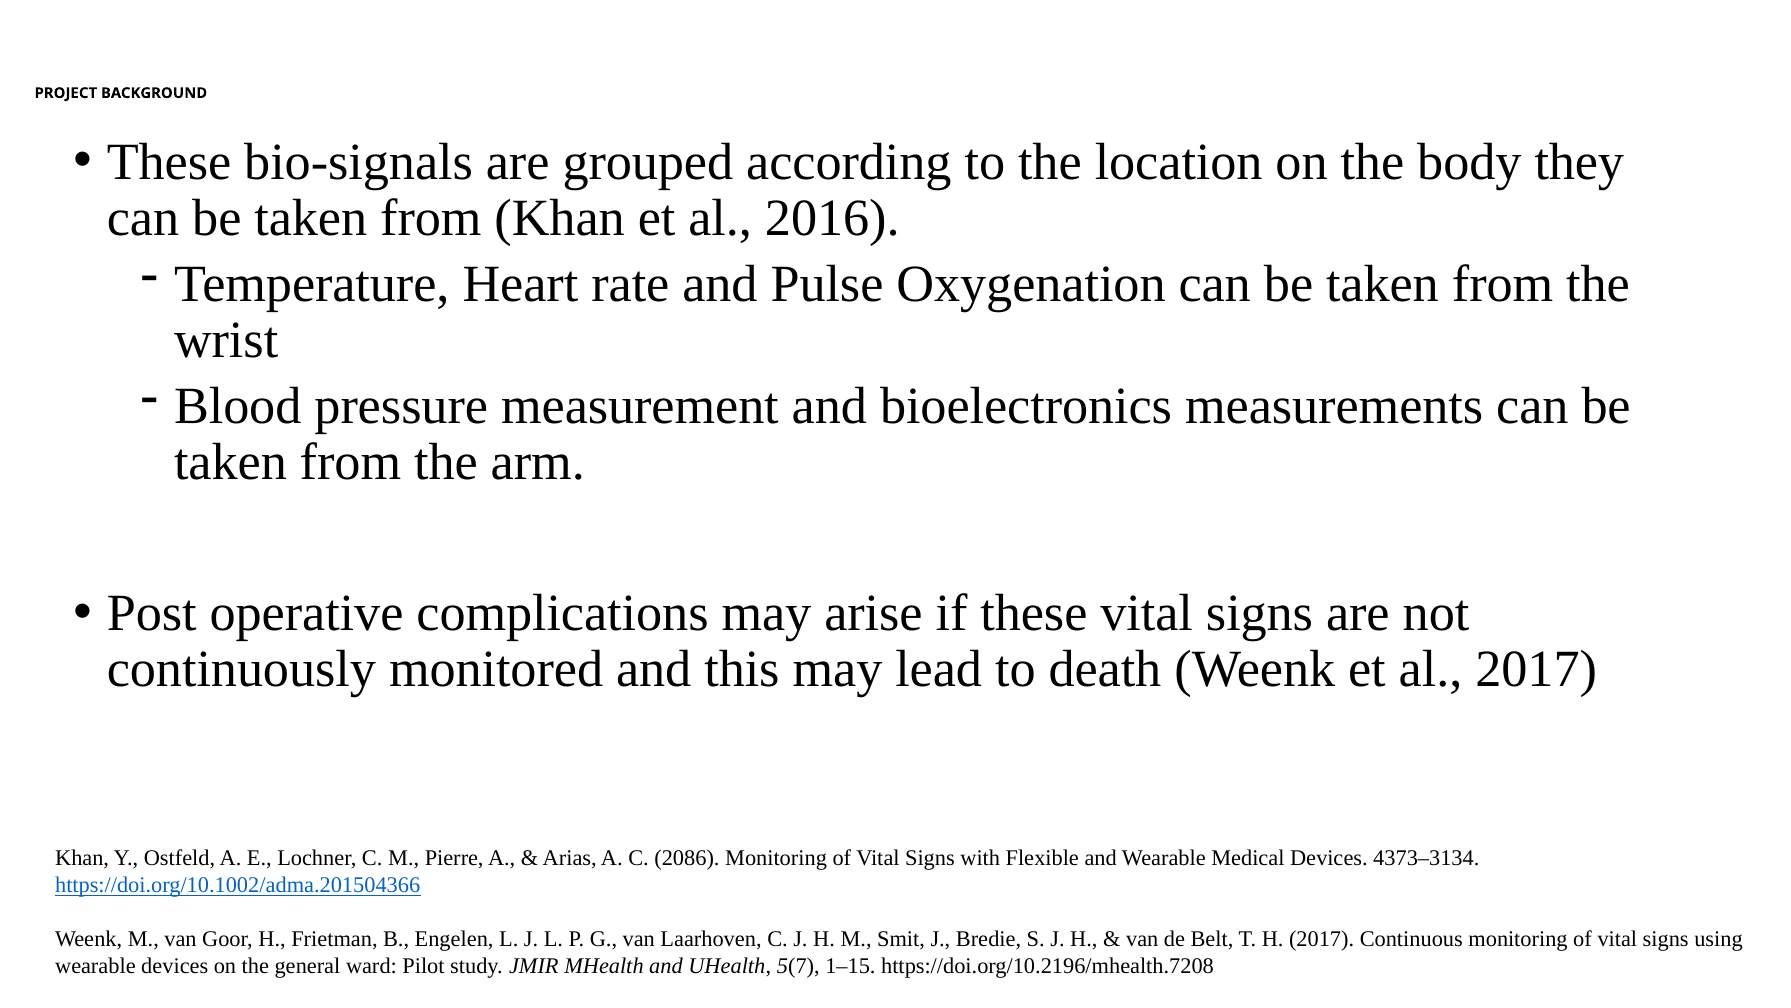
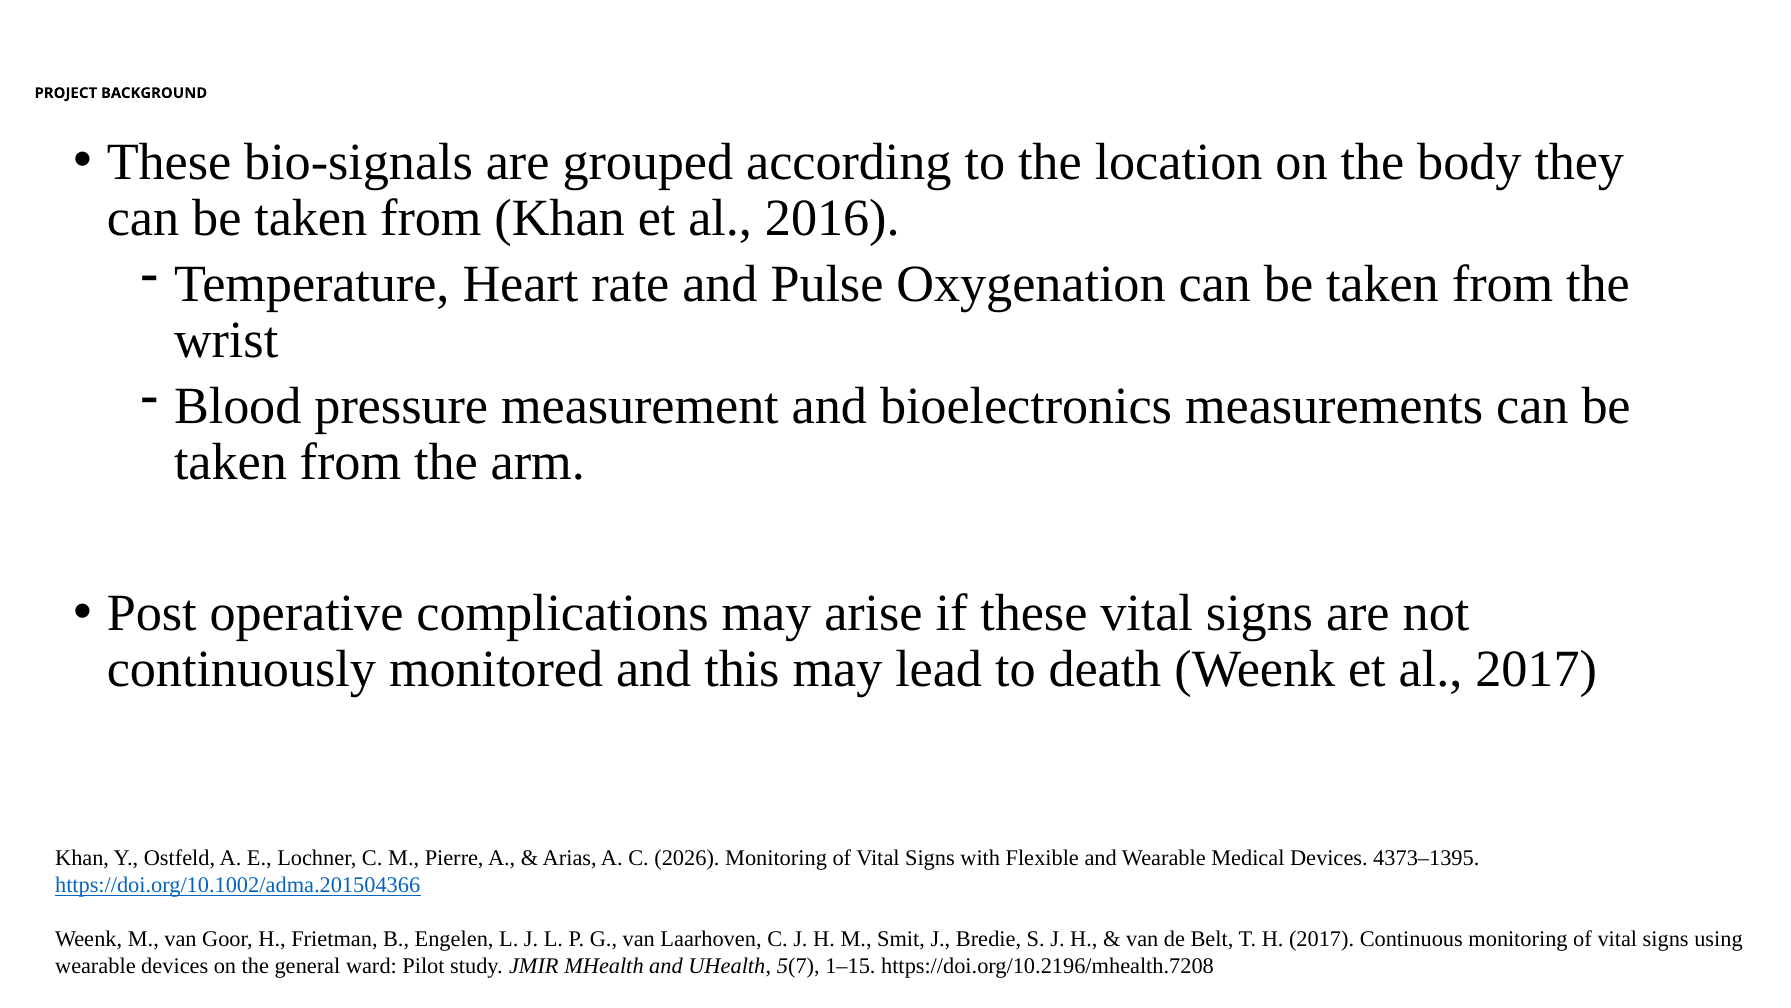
2086: 2086 -> 2026
4373–3134: 4373–3134 -> 4373–1395
